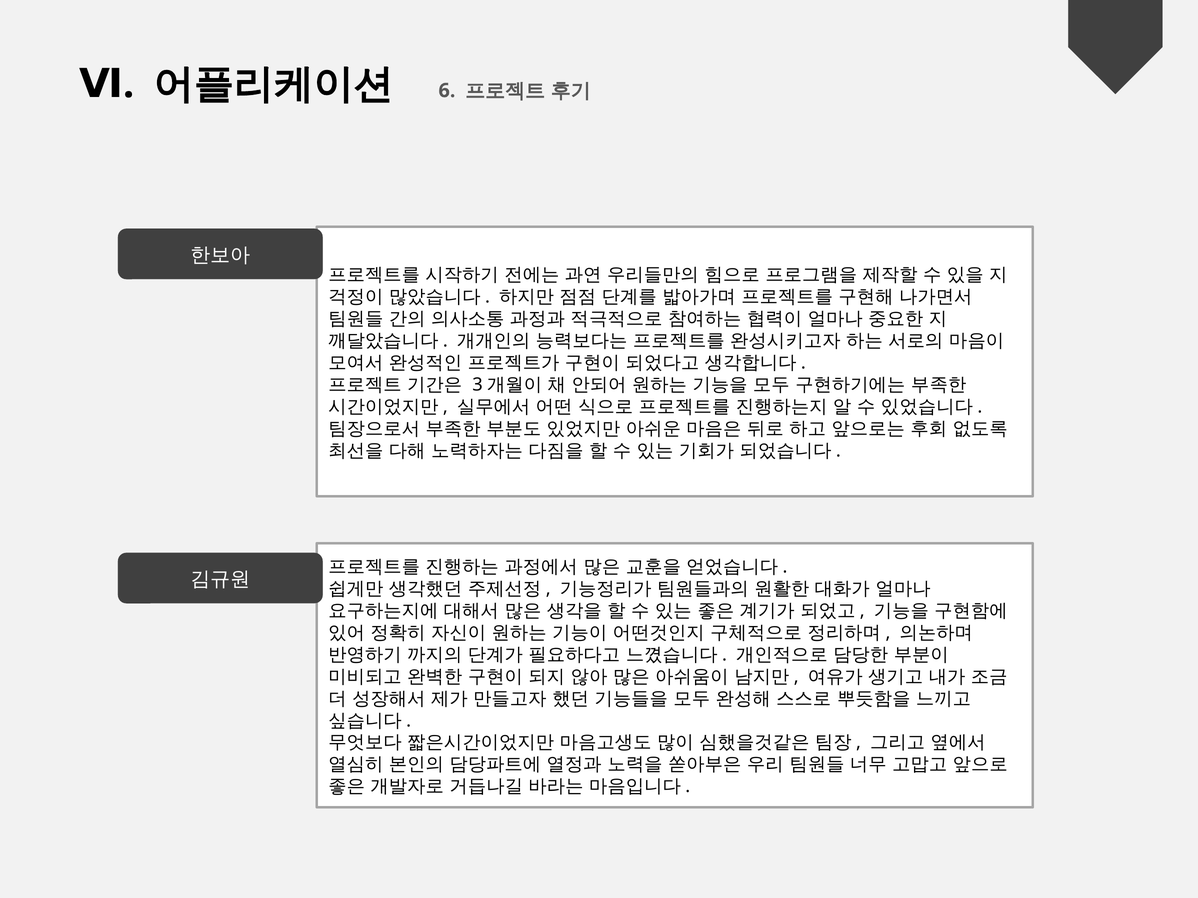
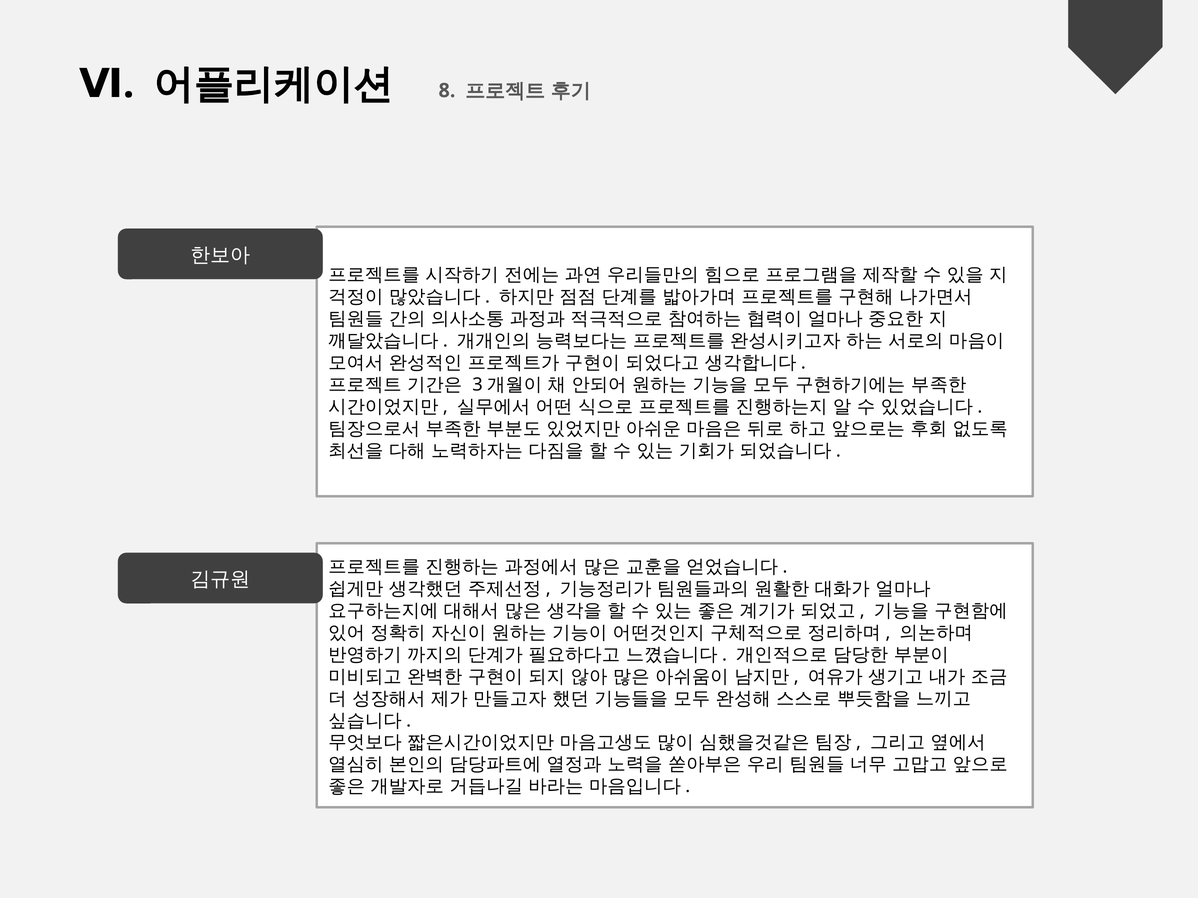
6: 6 -> 8
